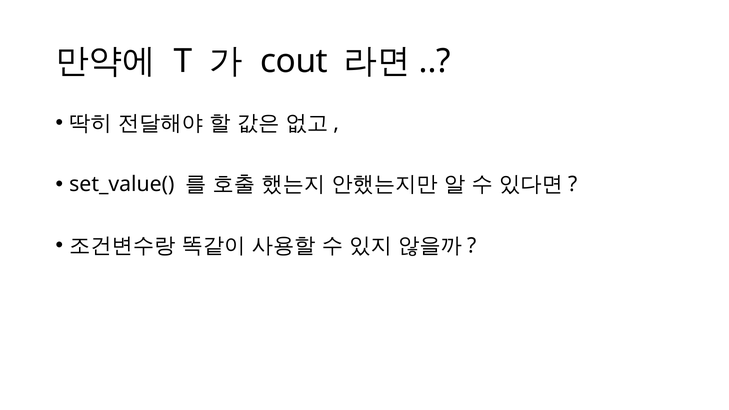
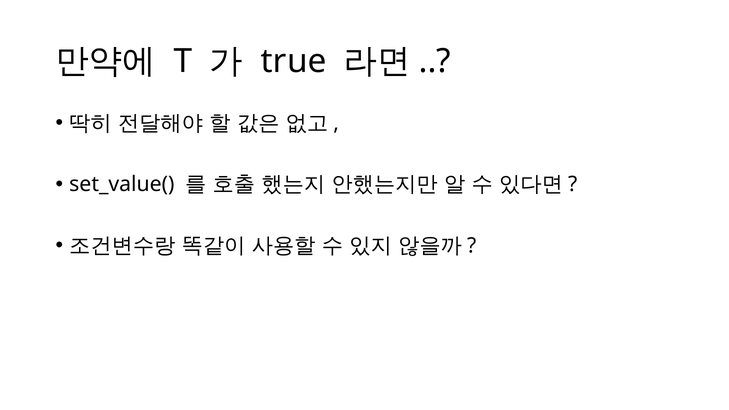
cout: cout -> true
